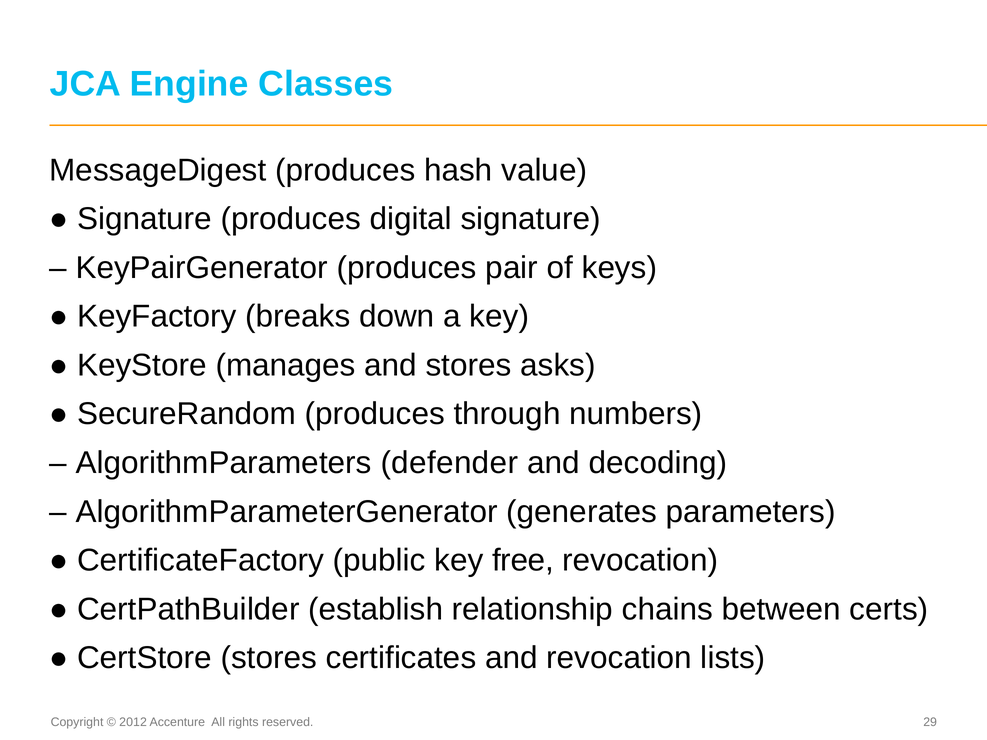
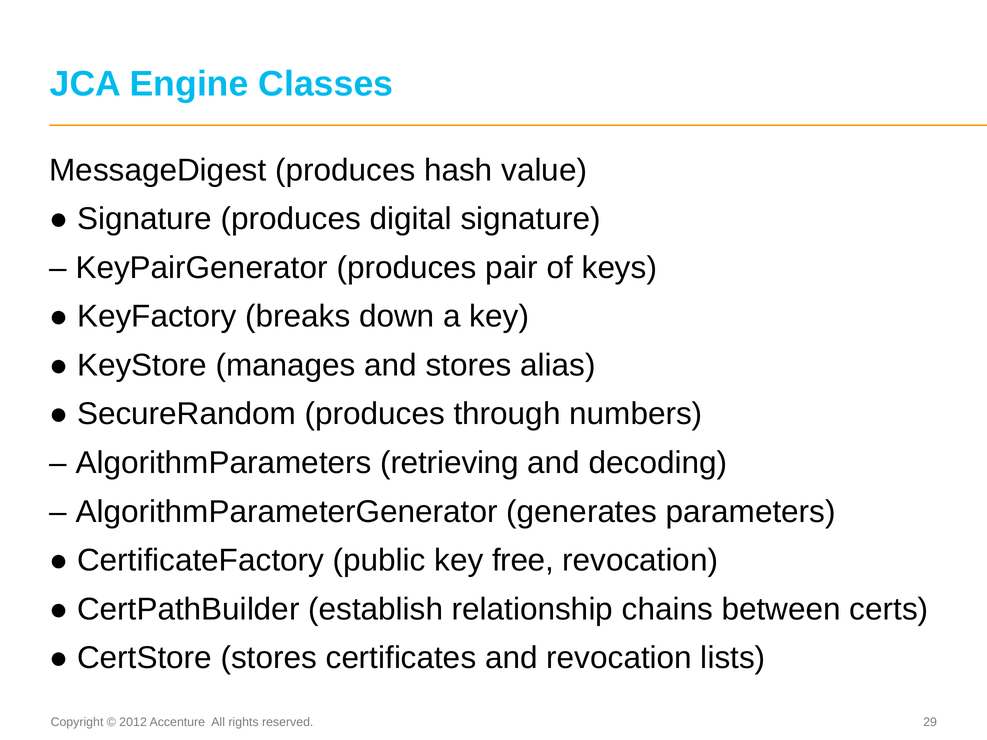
asks: asks -> alias
defender: defender -> retrieving
